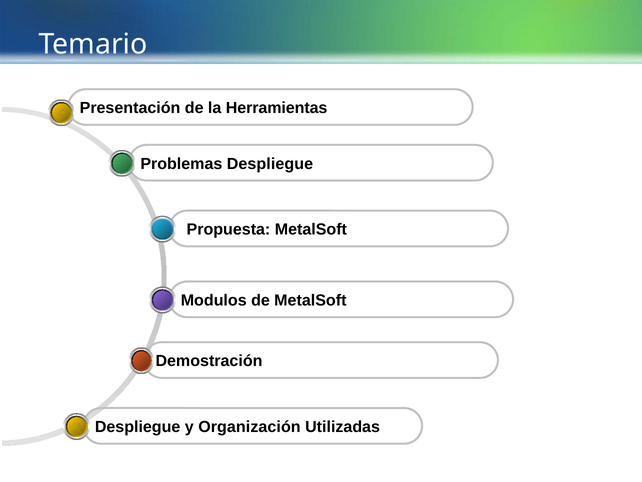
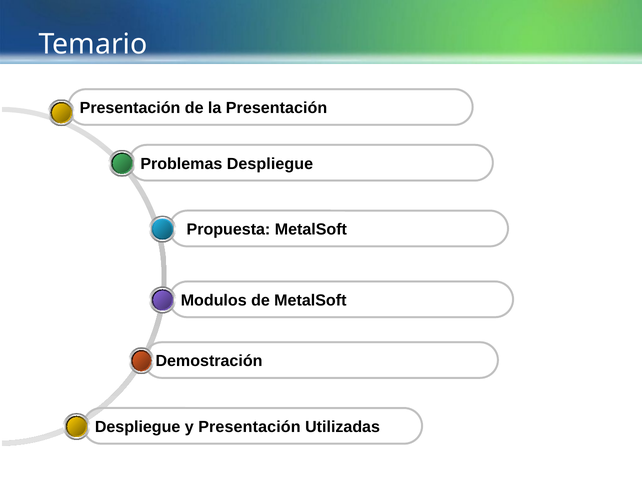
la Herramientas: Herramientas -> Presentación
y Organización: Organización -> Presentación
